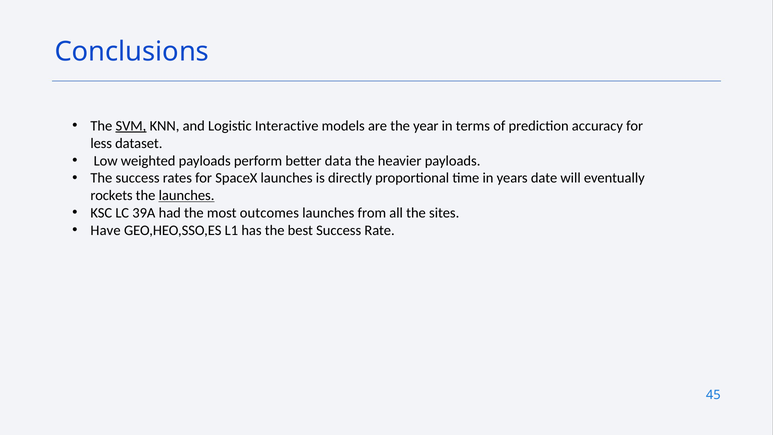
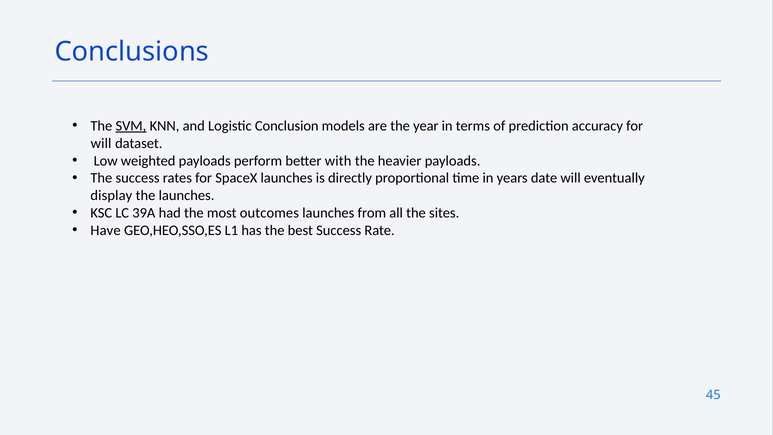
Interactive: Interactive -> Conclusion
less at (101, 143): less -> will
data: data -> with
rockets: rockets -> display
launches at (187, 195) underline: present -> none
